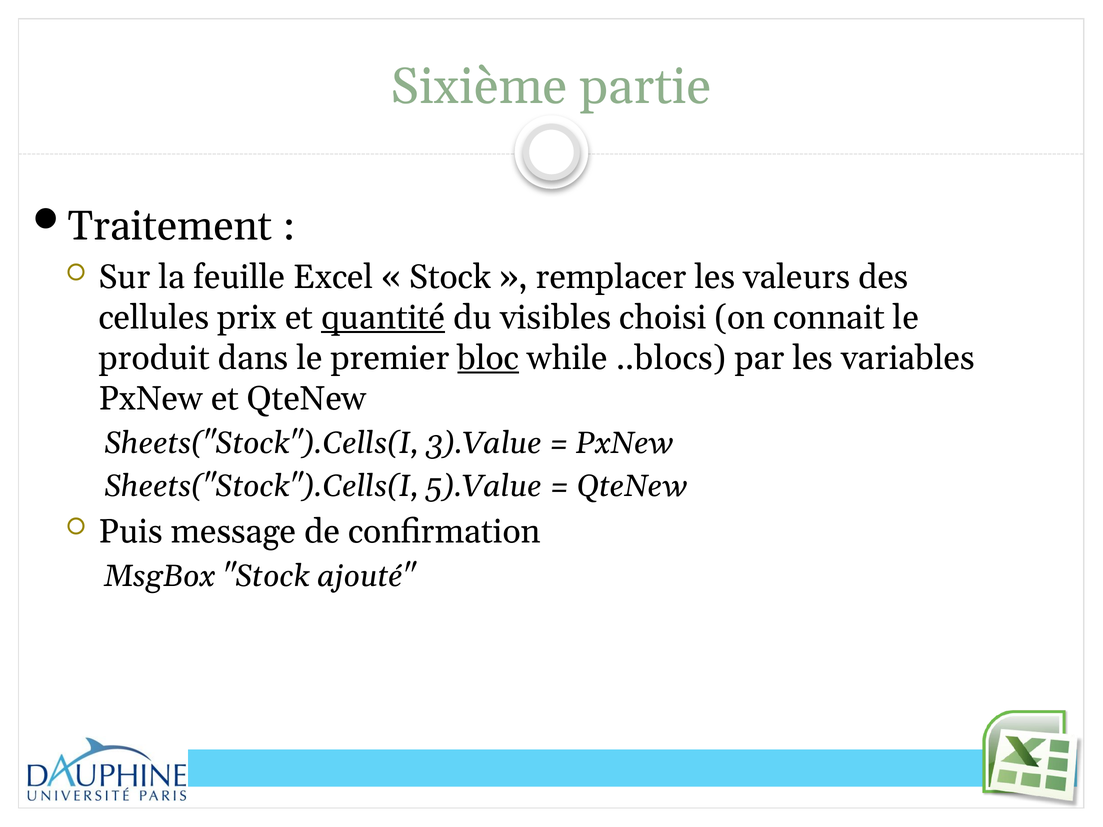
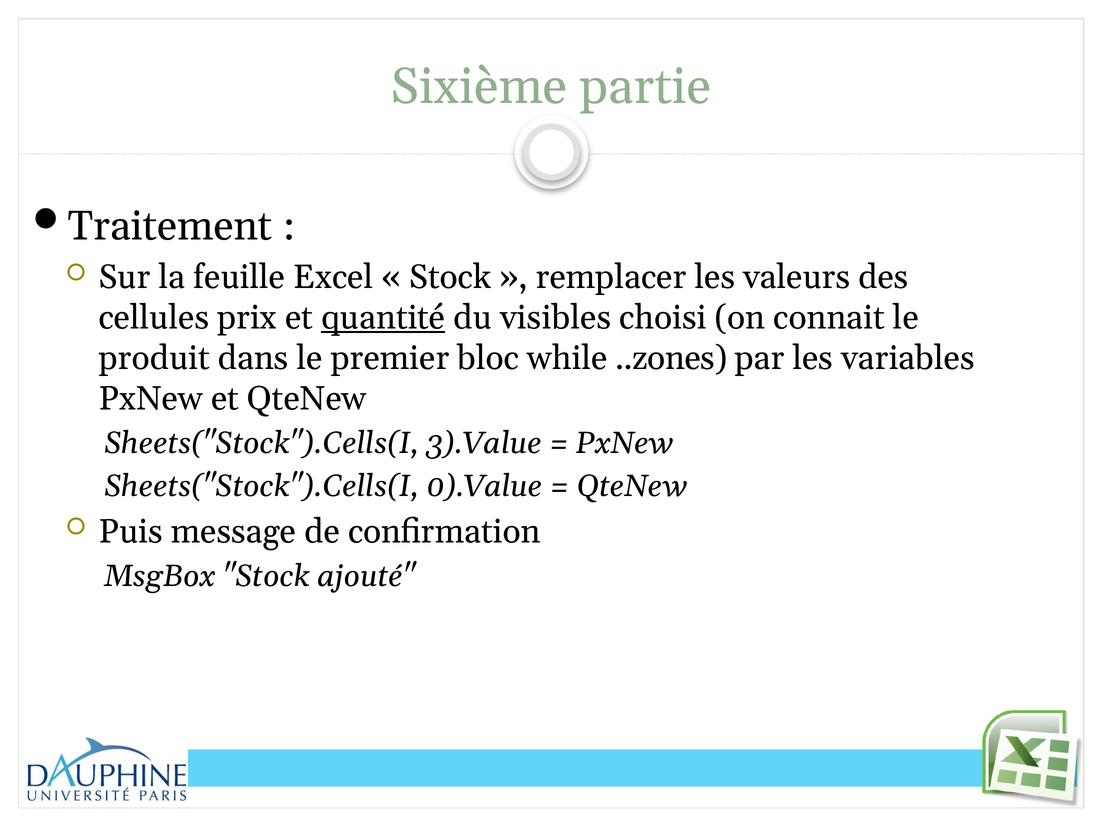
bloc underline: present -> none
..blocs: ..blocs -> ..zones
5).Value: 5).Value -> 0).Value
